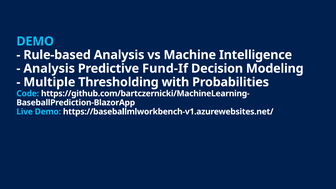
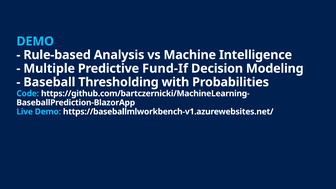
Analysis at (49, 69): Analysis -> Multiple
Multiple: Multiple -> Baseball
